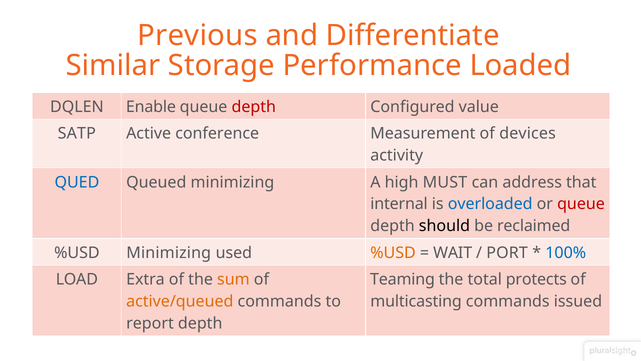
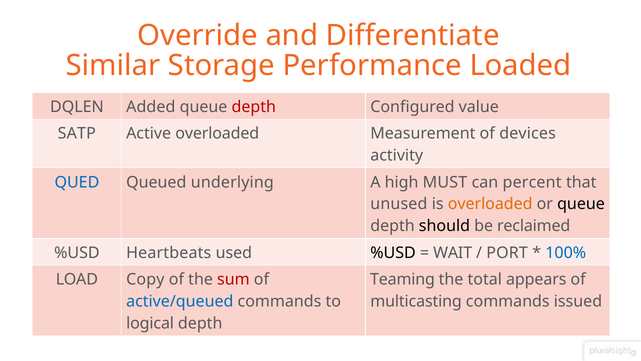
Previous: Previous -> Override
Enable: Enable -> Added
Active conference: conference -> overloaded
Queued minimizing: minimizing -> underlying
address: address -> percent
internal: internal -> unused
overloaded at (490, 204) colour: blue -> orange
queue at (581, 204) colour: red -> black
%USD Minimizing: Minimizing -> Heartbeats
%USD at (393, 252) colour: orange -> black
Extra: Extra -> Copy
sum colour: orange -> red
protects: protects -> appears
active/queued colour: orange -> blue
report: report -> logical
